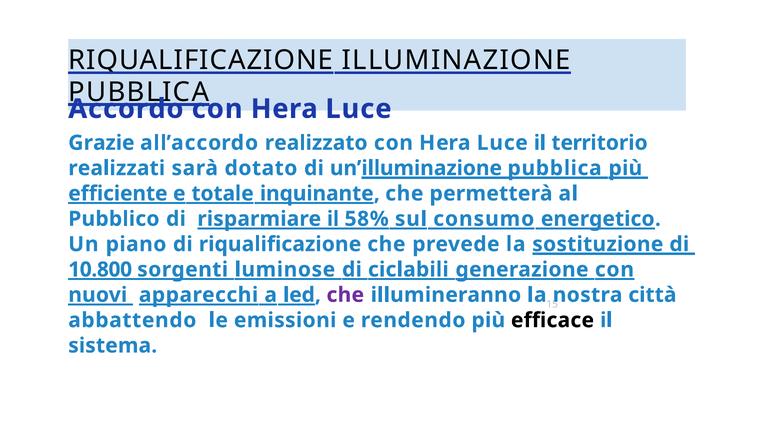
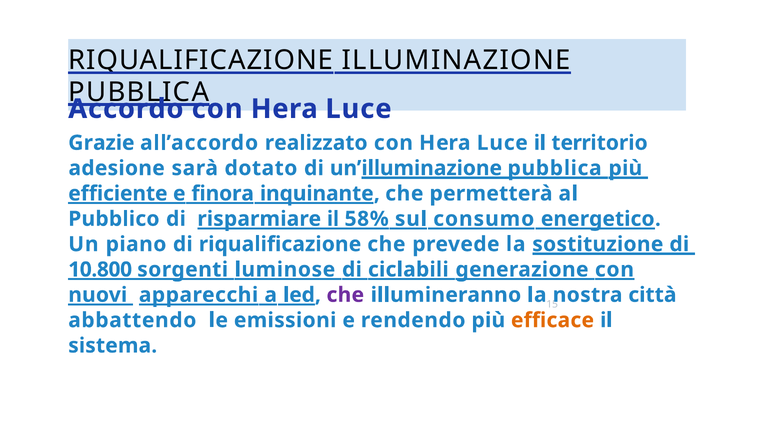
realizzati: realizzati -> adesione
totale: totale -> ﬁnora
eﬃcace colour: black -> orange
